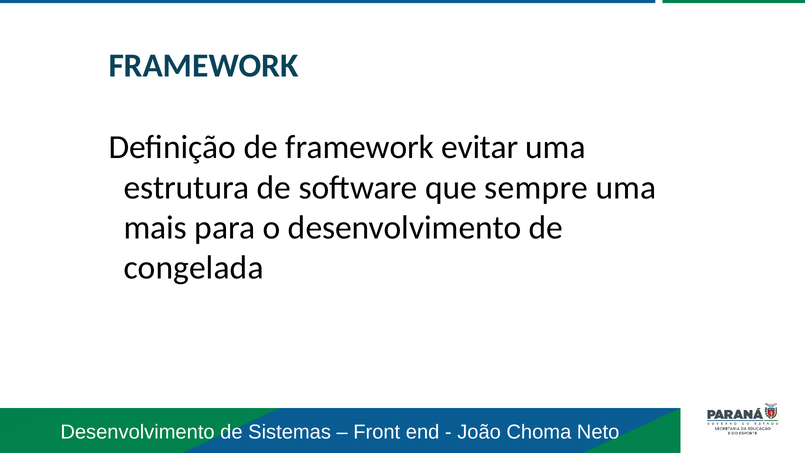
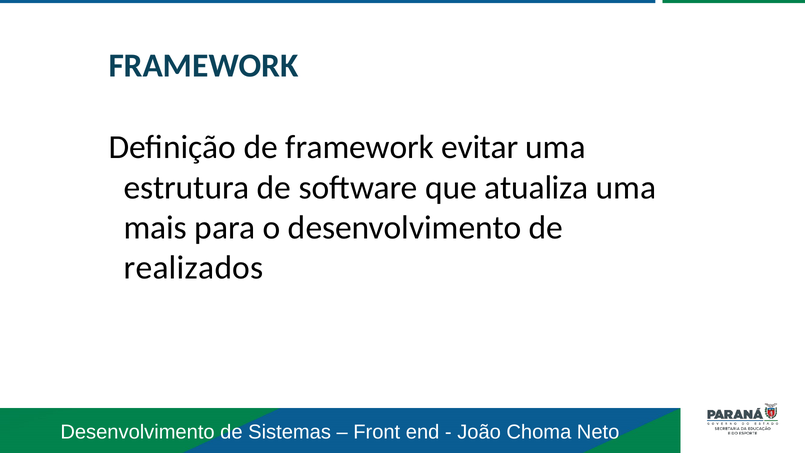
sempre: sempre -> atualiza
congelada: congelada -> realizados
